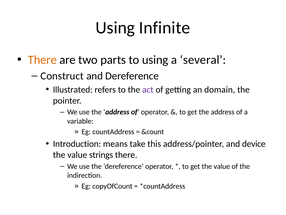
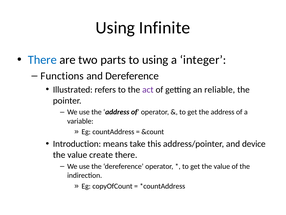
There at (42, 60) colour: orange -> blue
several: several -> integer
Construct: Construct -> Functions
domain: domain -> reliable
strings: strings -> create
